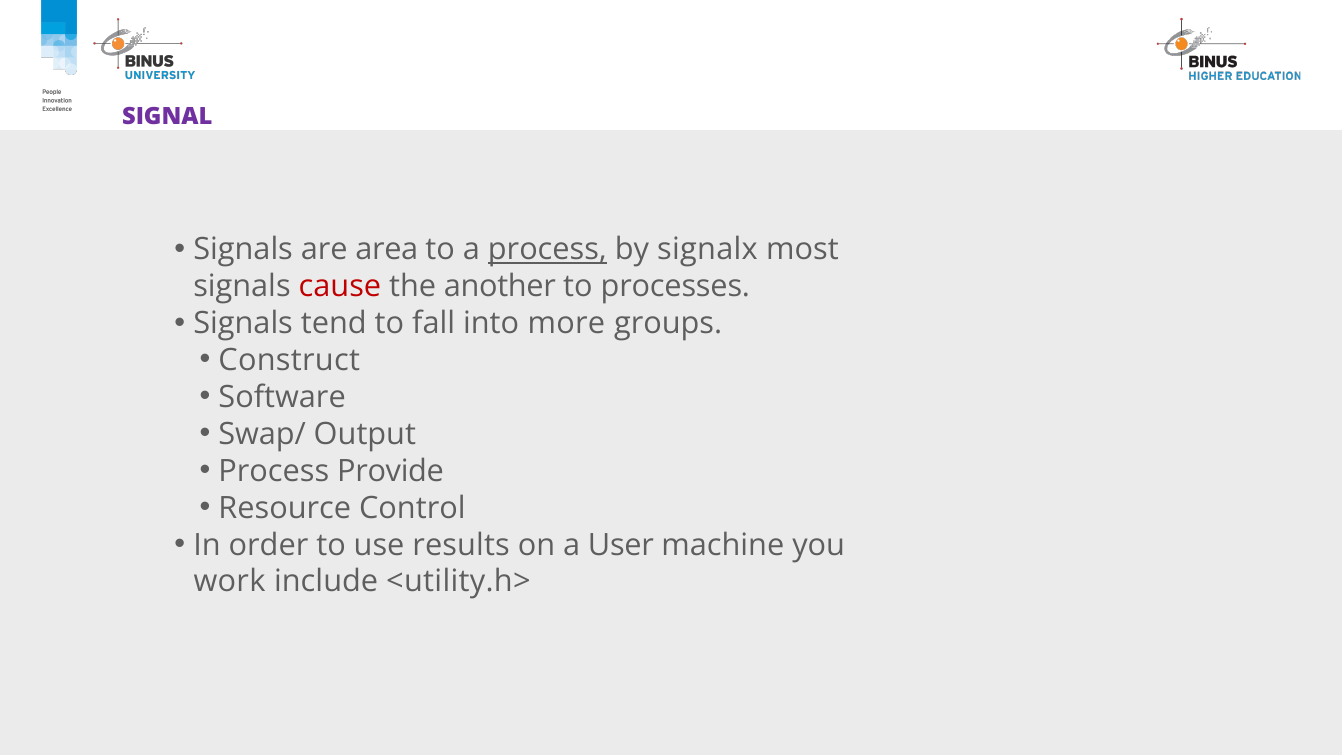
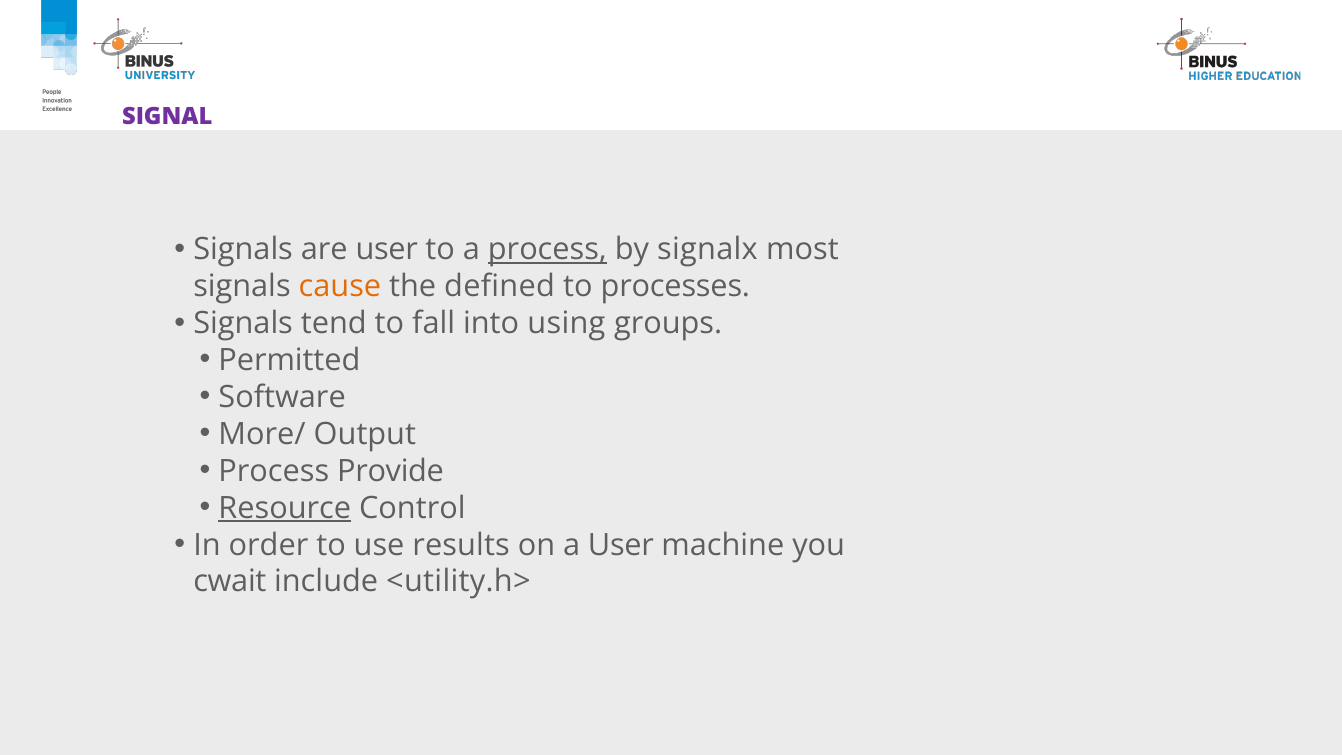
are area: area -> user
cause colour: red -> orange
another: another -> defined
more: more -> using
Construct: Construct -> Permitted
Swap/: Swap/ -> More/
Resource underline: none -> present
work: work -> cwait
